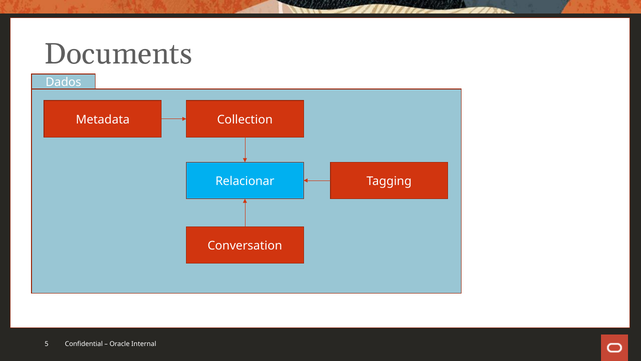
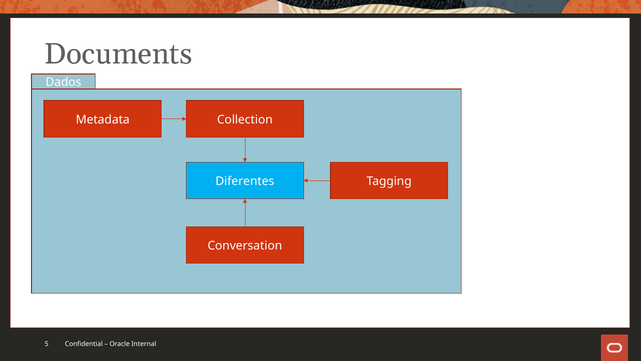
Relacionar: Relacionar -> Diferentes
